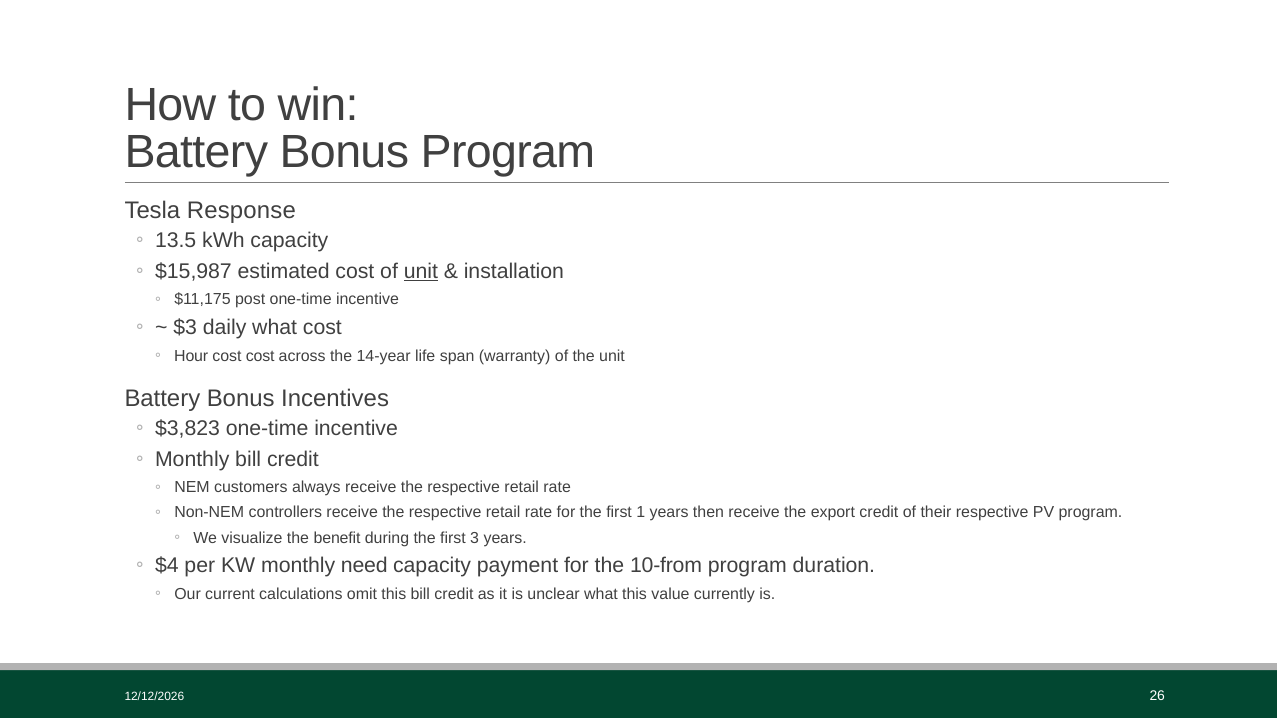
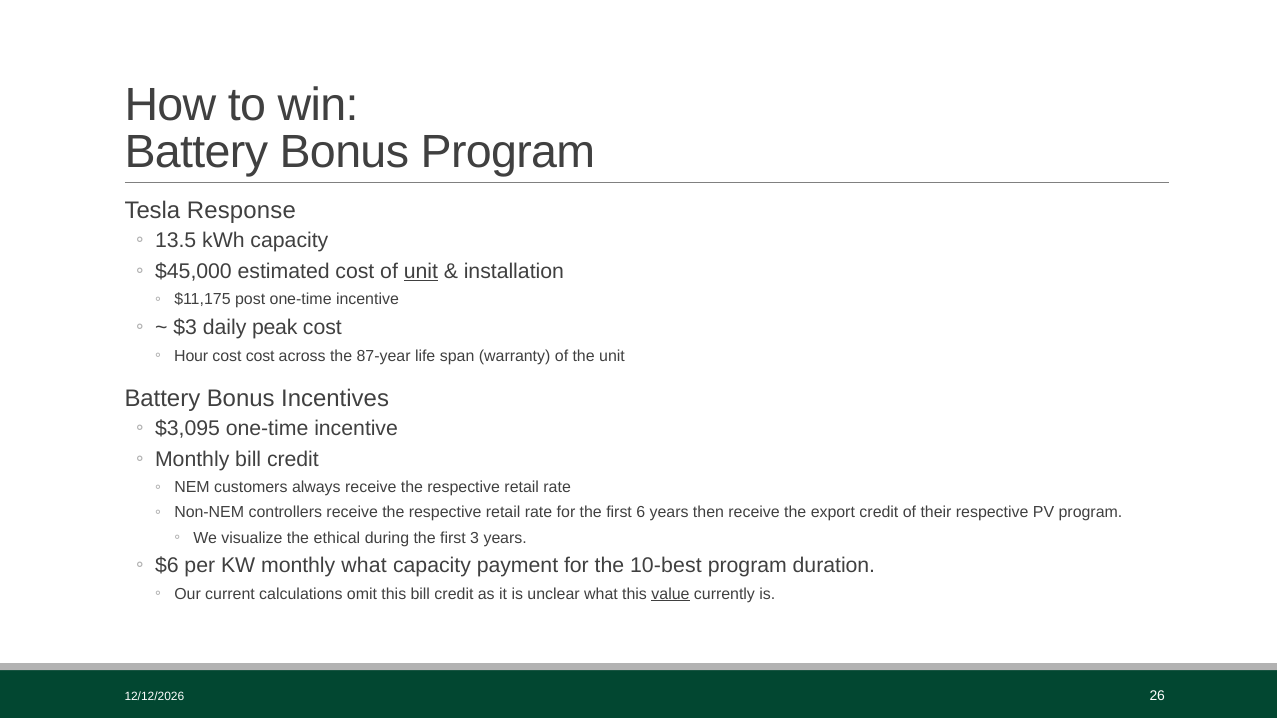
$15,987: $15,987 -> $45,000
daily what: what -> peak
14-year: 14-year -> 87-year
$3,823: $3,823 -> $3,095
1: 1 -> 6
benefit: benefit -> ethical
$4: $4 -> $6
monthly need: need -> what
10-from: 10-from -> 10-best
value underline: none -> present
